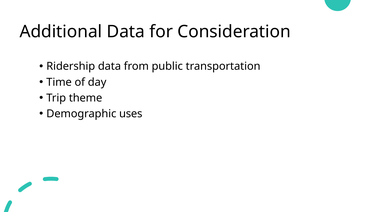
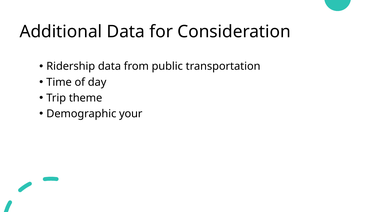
uses: uses -> your
